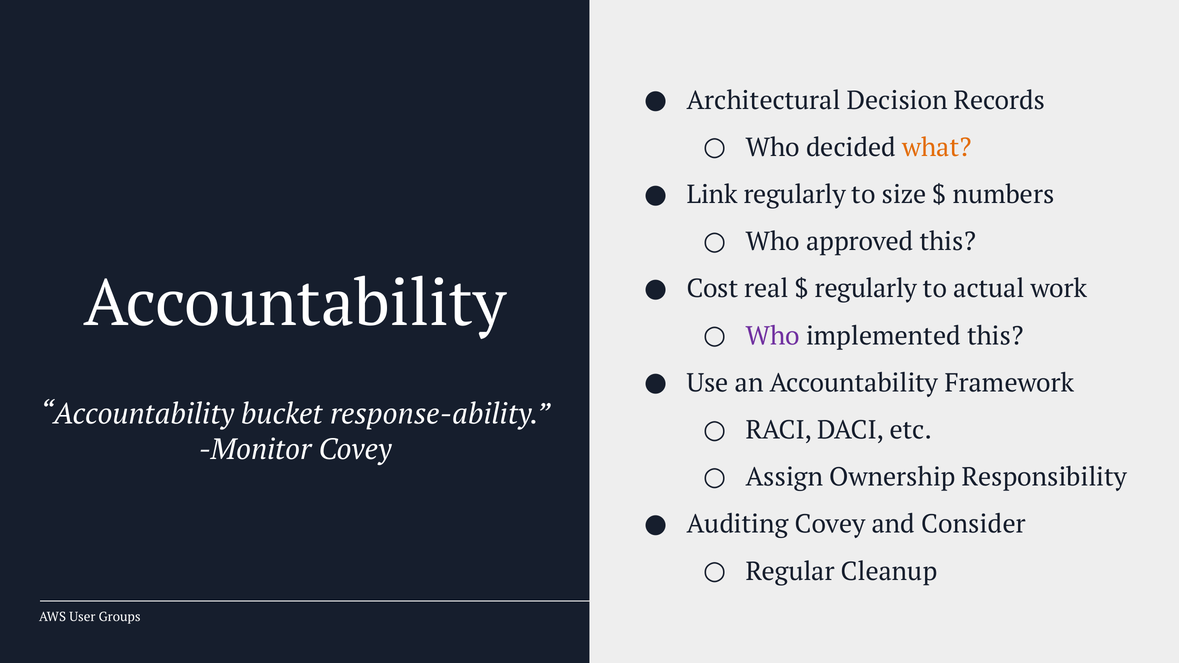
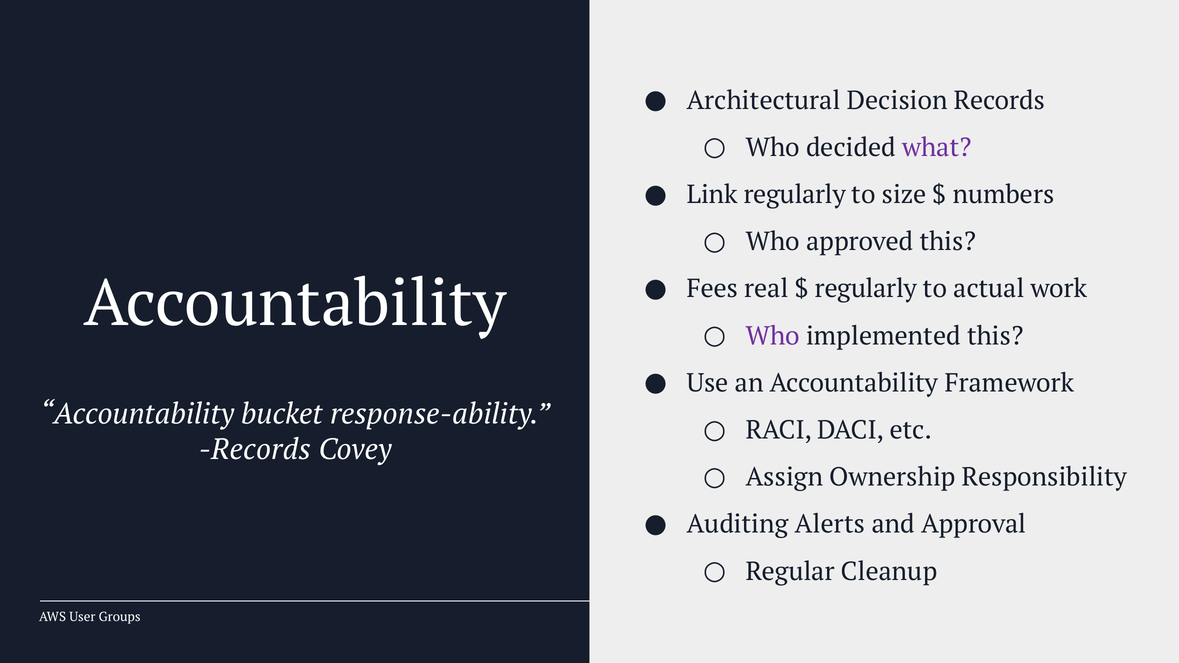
what colour: orange -> purple
Cost: Cost -> Fees
Monitor at (255, 449): Monitor -> Records
Auditing Covey: Covey -> Alerts
Consider: Consider -> Approval
